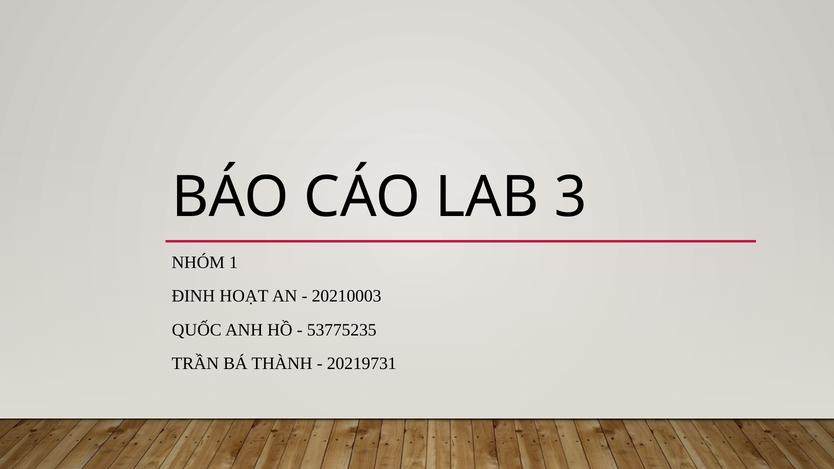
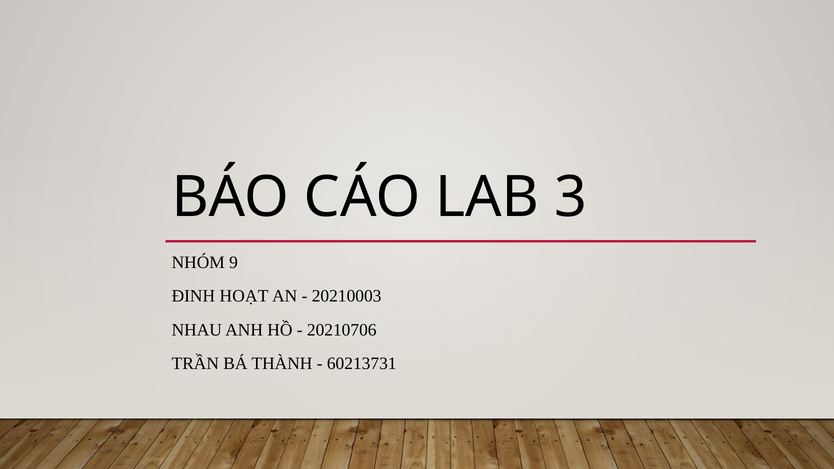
1: 1 -> 9
QUỐC: QUỐC -> NHAU
53775235: 53775235 -> 20210706
20219731: 20219731 -> 60213731
